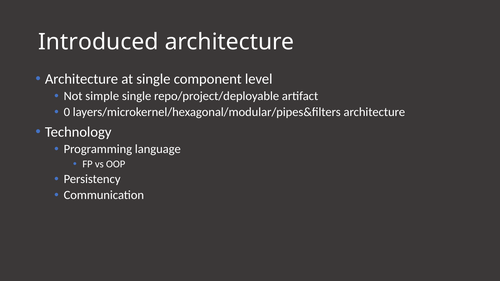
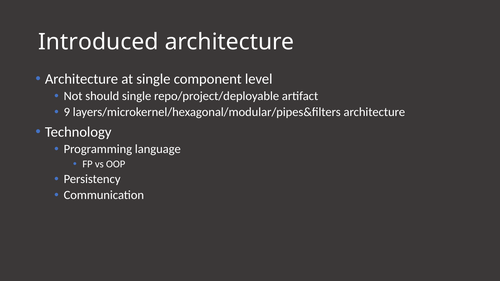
simple: simple -> should
0: 0 -> 9
